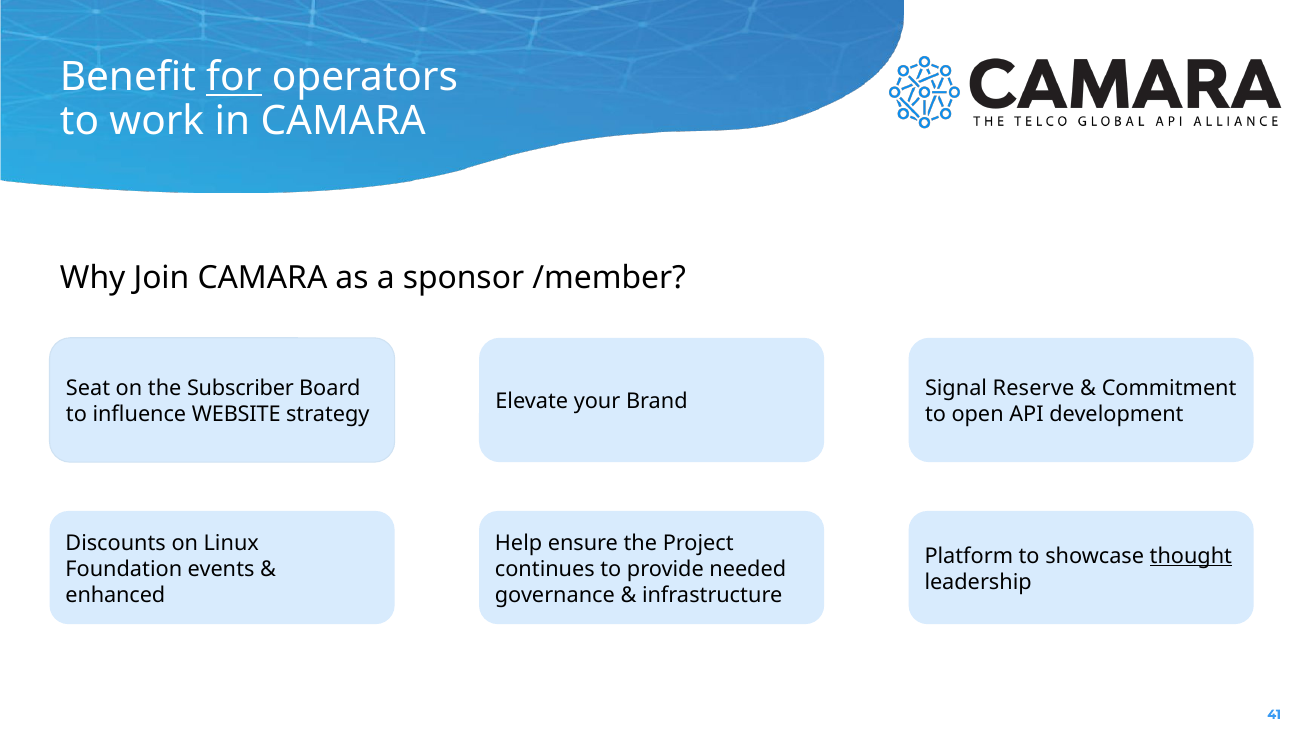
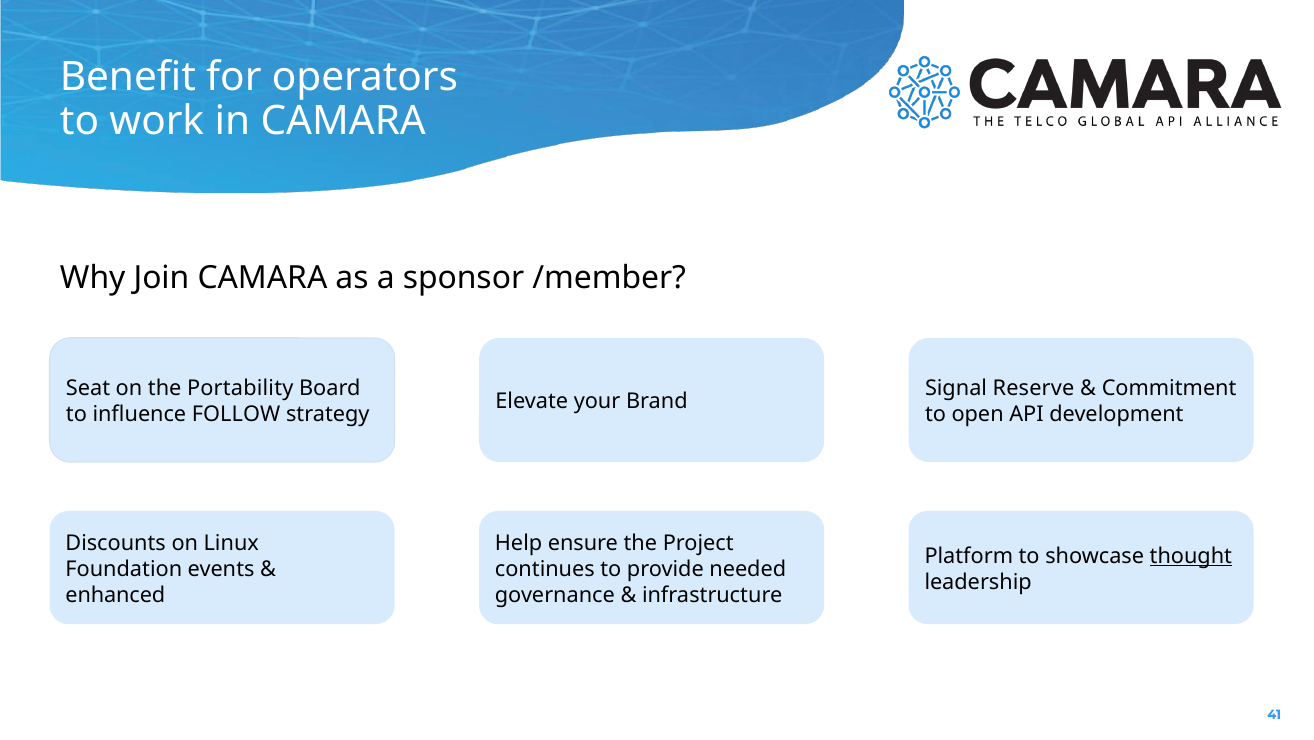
for underline: present -> none
Subscriber: Subscriber -> Portability
WEBSITE: WEBSITE -> FOLLOW
